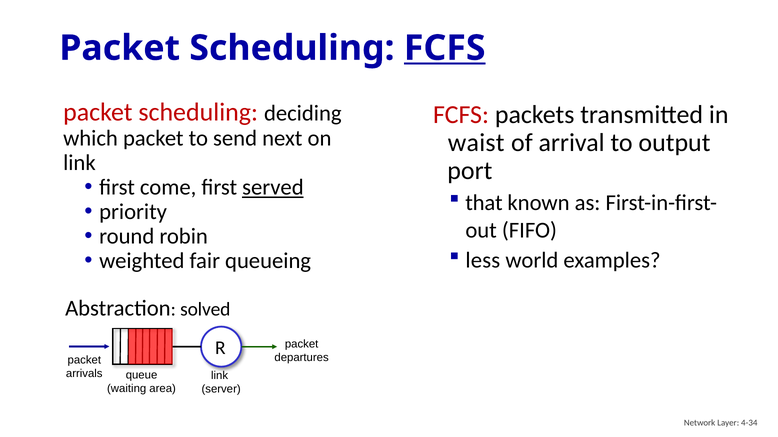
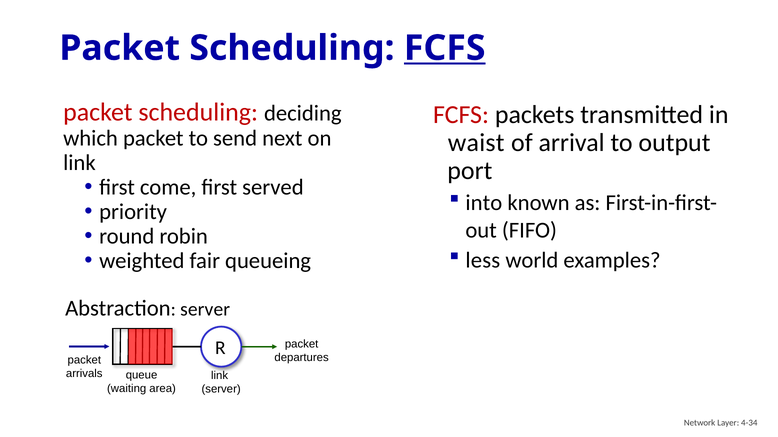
served underline: present -> none
that: that -> into
solved at (205, 310): solved -> server
